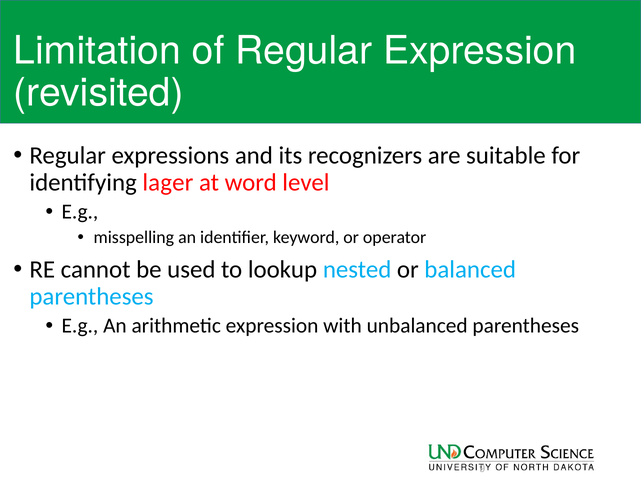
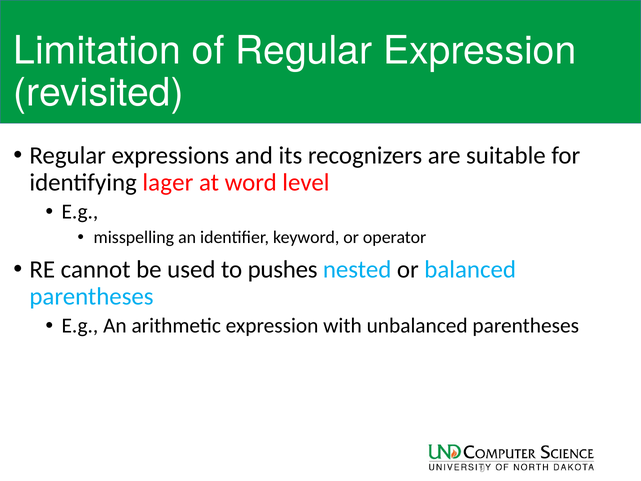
lookup: lookup -> pushes
